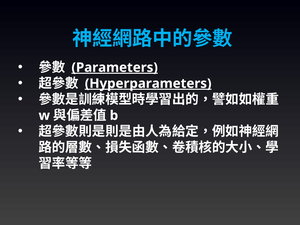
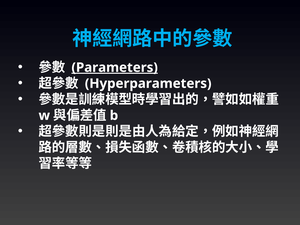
Hyperparameters underline: present -> none
